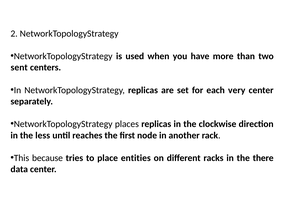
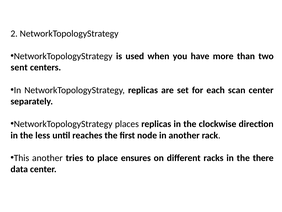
very: very -> scan
This because: because -> another
entities: entities -> ensures
